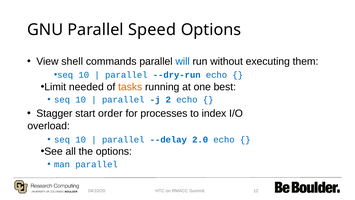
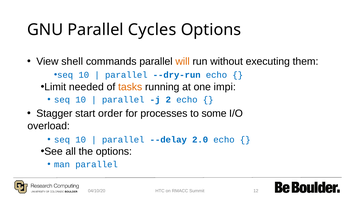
Speed: Speed -> Cycles
will colour: blue -> orange
best: best -> impi
index: index -> some
